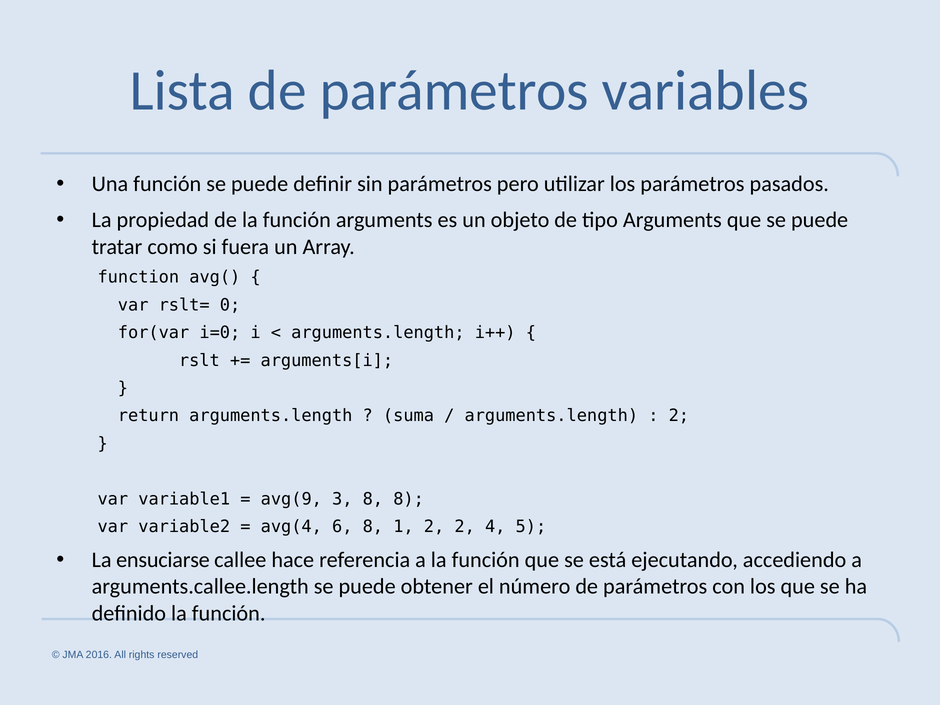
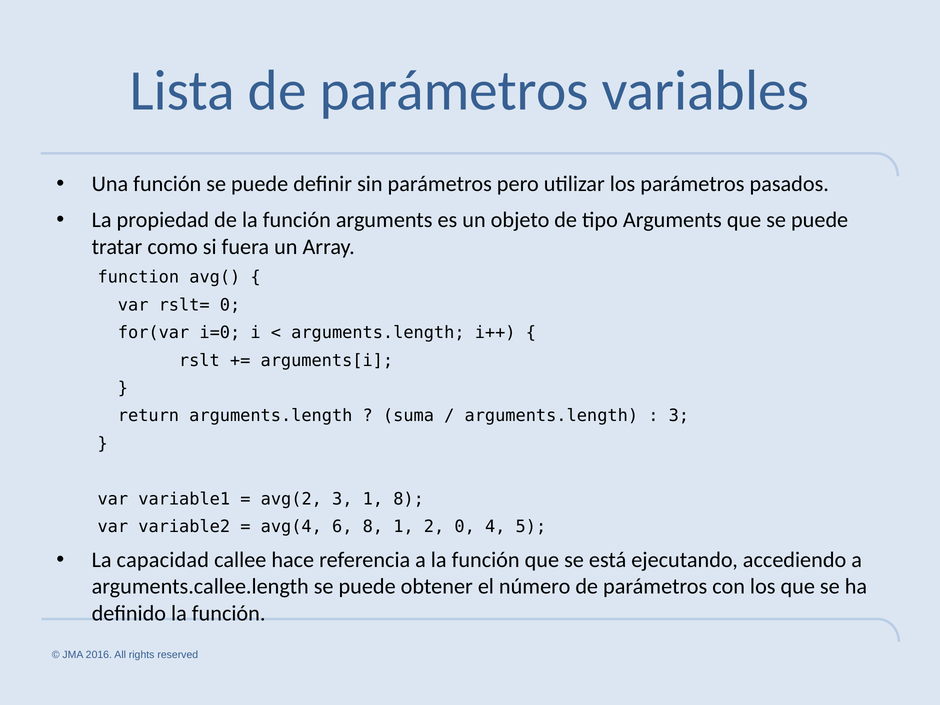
2 at (679, 416): 2 -> 3
avg(9: avg(9 -> avg(2
3 8: 8 -> 1
2 2: 2 -> 0
ensuciarse: ensuciarse -> capacidad
